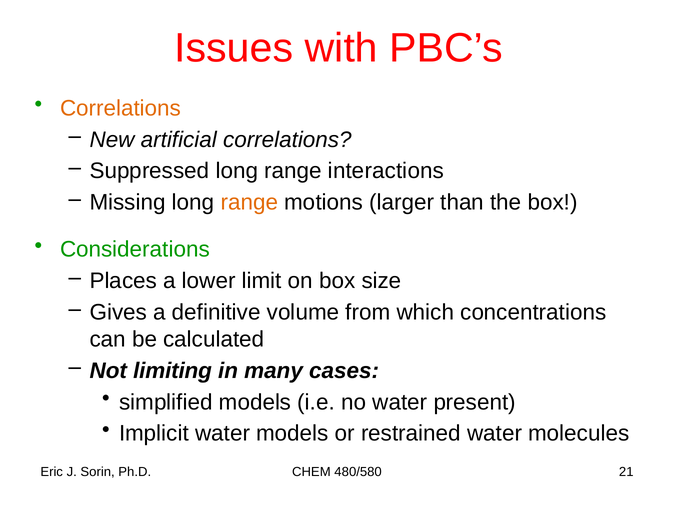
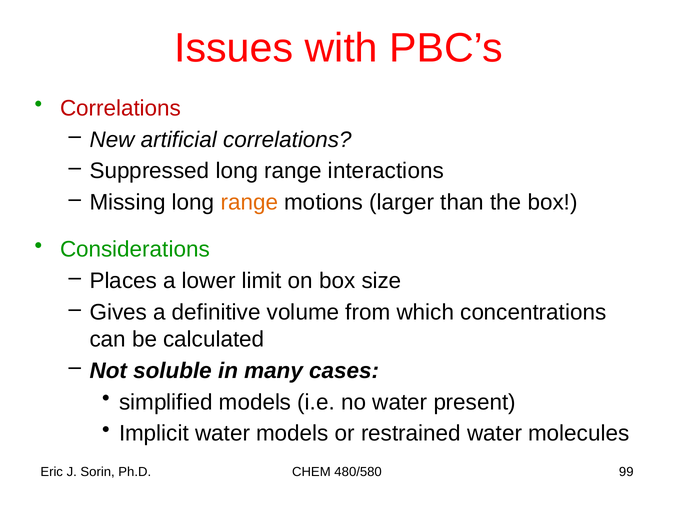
Correlations at (121, 108) colour: orange -> red
limiting: limiting -> soluble
21: 21 -> 99
